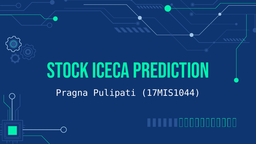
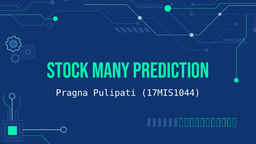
ICECA: ICECA -> MANY
